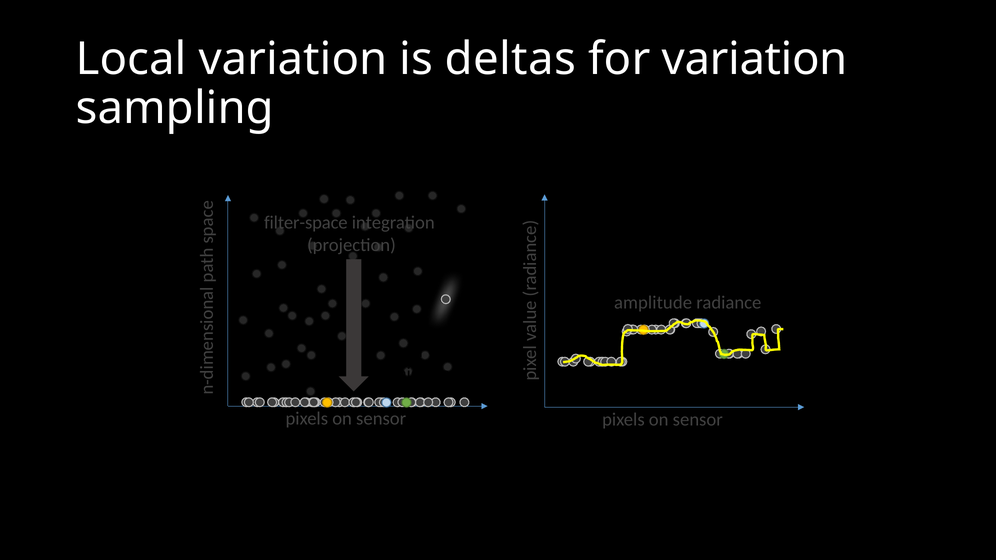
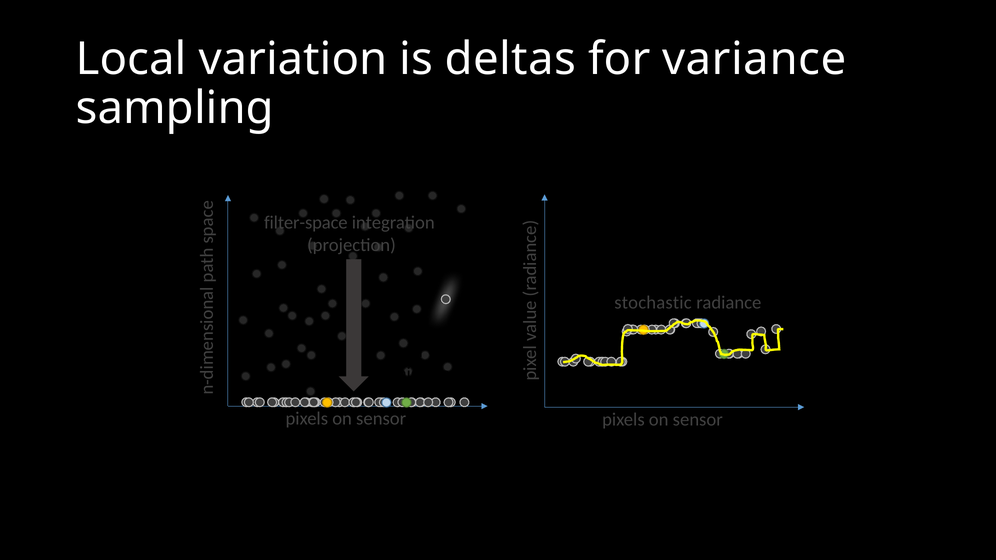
for variation: variation -> variance
amplitude: amplitude -> stochastic
